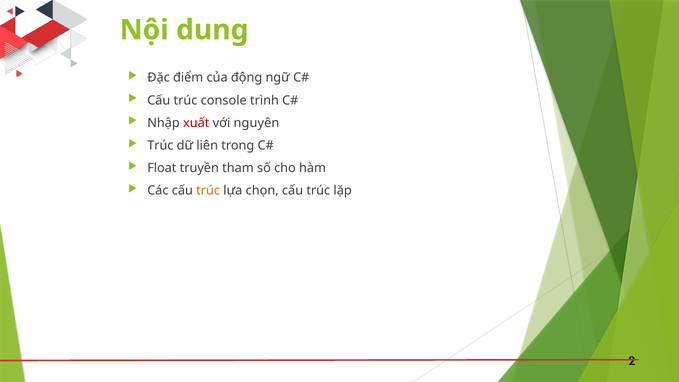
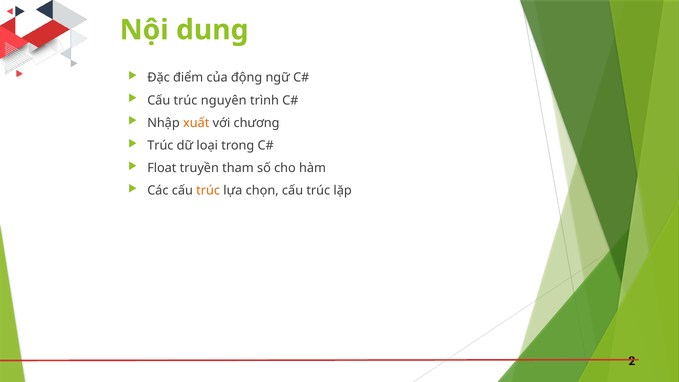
console: console -> nguyên
xuất colour: red -> orange
nguyên: nguyên -> chương
liên: liên -> loại
